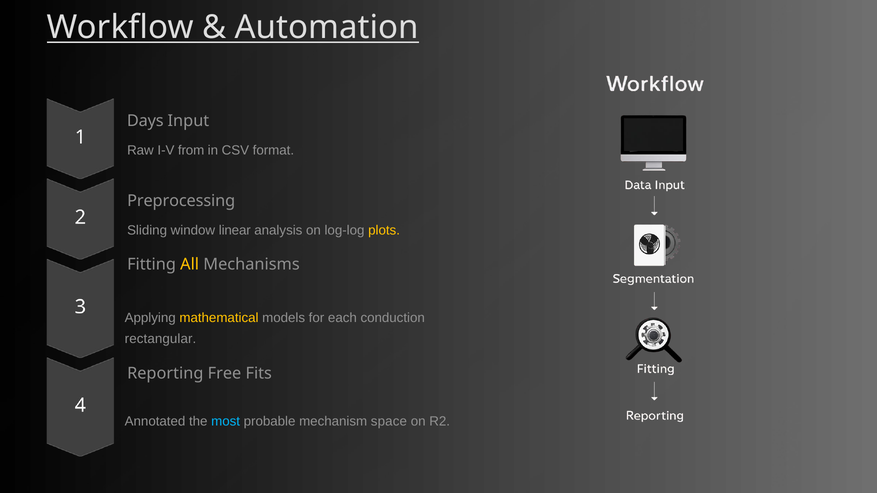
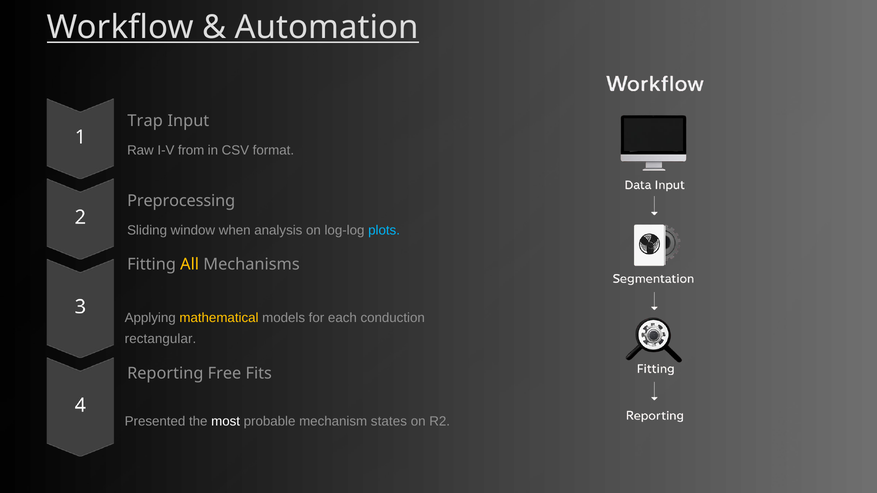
Days: Days -> Trap
linear: linear -> when
plots colour: yellow -> light blue
Annotated: Annotated -> Presented
most colour: light blue -> white
space: space -> states
